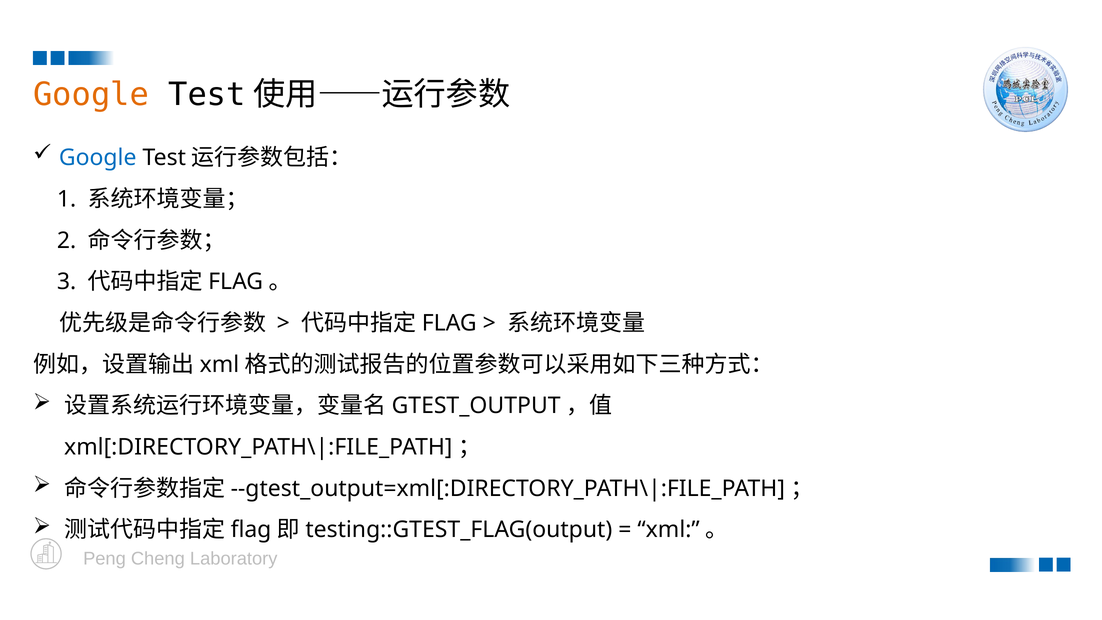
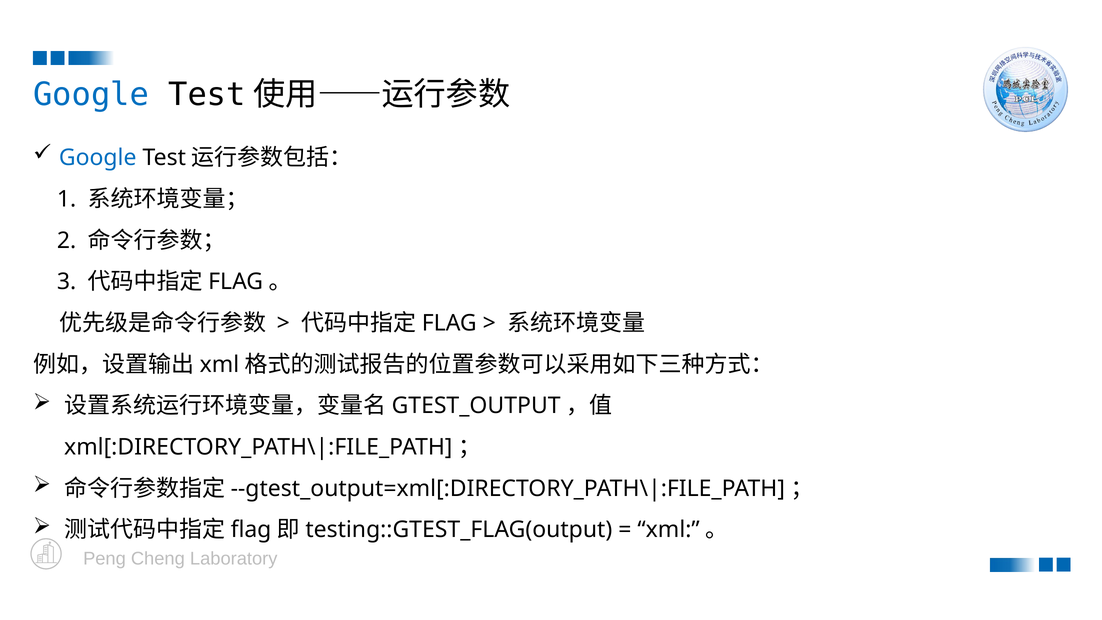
Google at (91, 95) colour: orange -> blue
